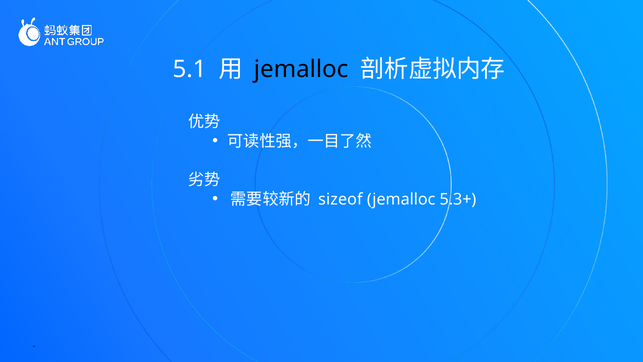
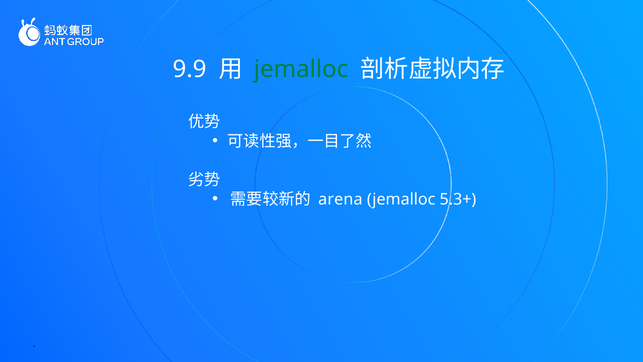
5.1: 5.1 -> 9.9
jemalloc at (301, 69) colour: black -> green
sizeof: sizeof -> arena
